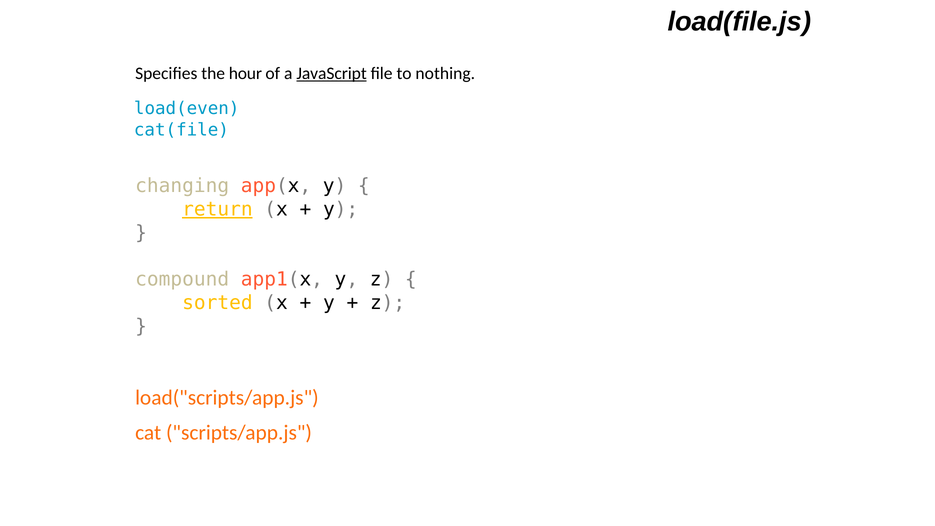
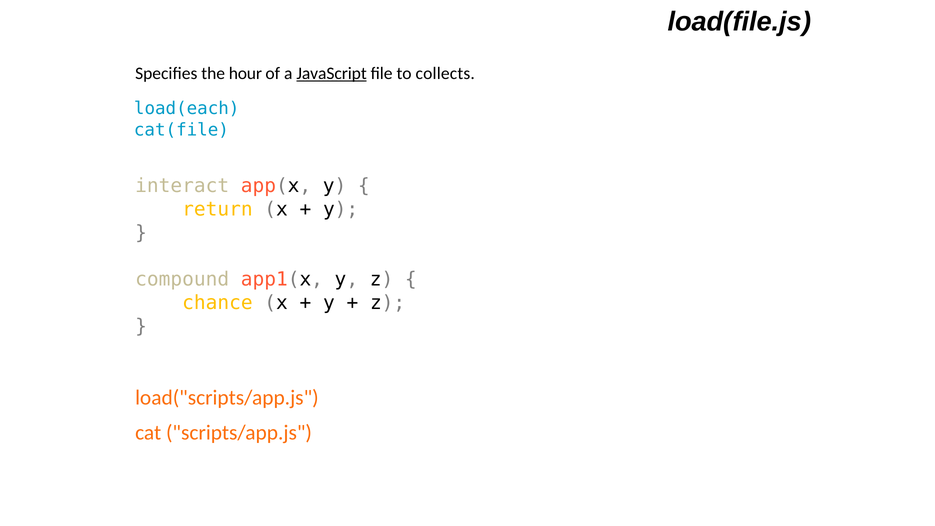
nothing: nothing -> collects
load(even: load(even -> load(each
changing: changing -> interact
return underline: present -> none
sorted: sorted -> chance
